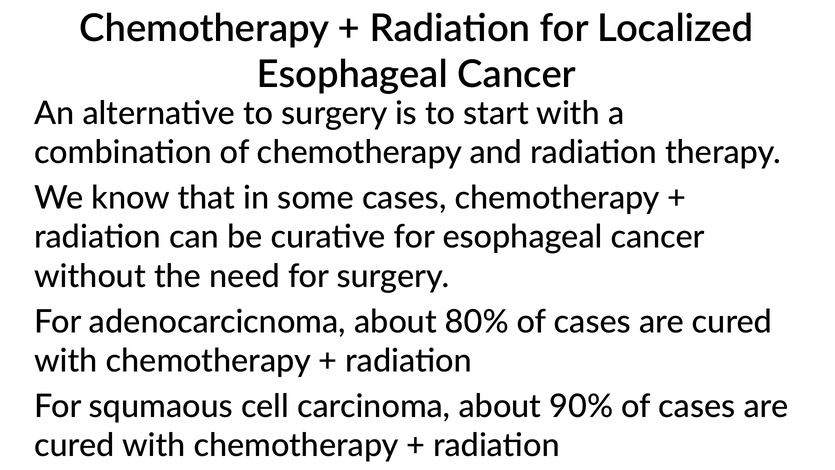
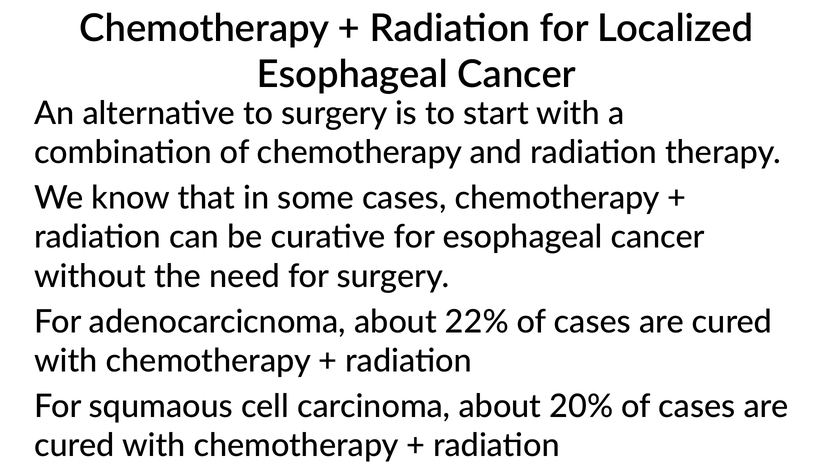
80%: 80% -> 22%
90%: 90% -> 20%
